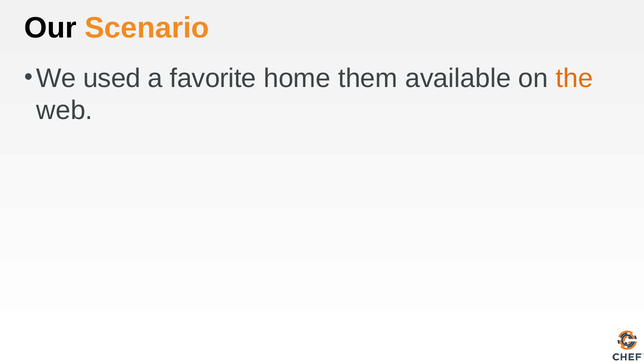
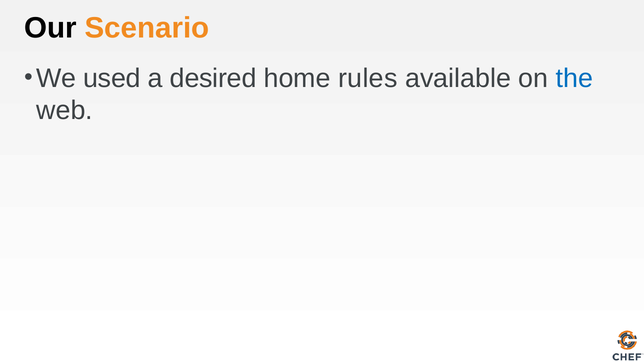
favorite: favorite -> desired
them: them -> rules
the colour: orange -> blue
